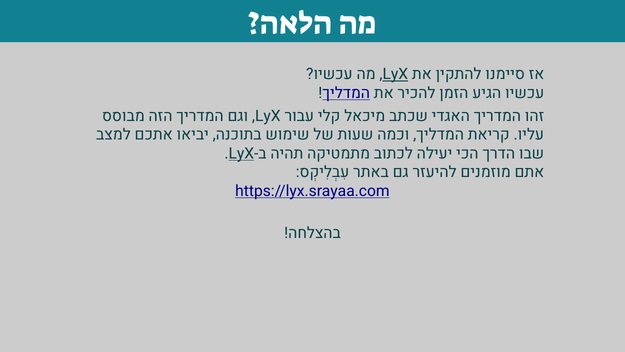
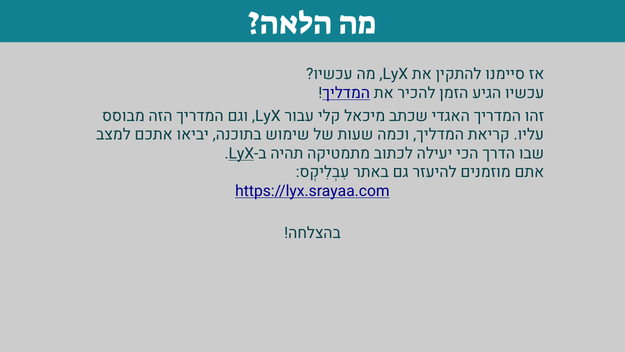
LyX at (395, 74) underline: present -> none
